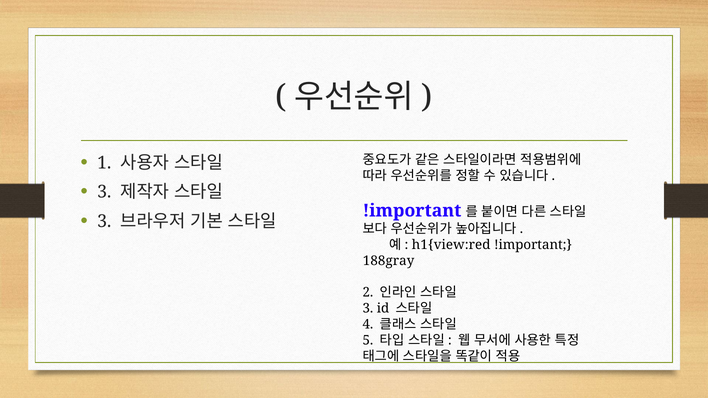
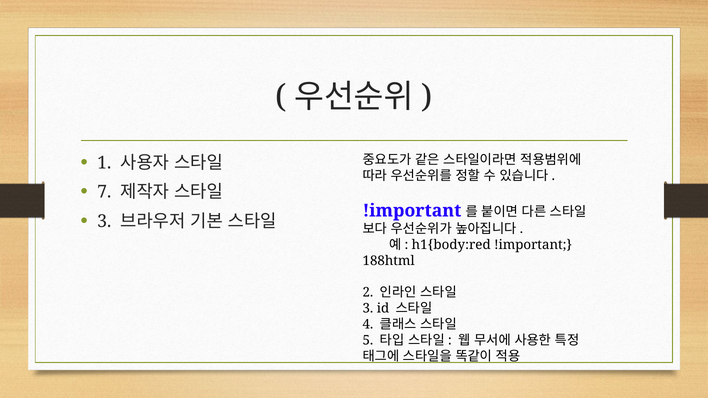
3 at (104, 192): 3 -> 7
h1{view:red: h1{view:red -> h1{body:red
188gray: 188gray -> 188html
